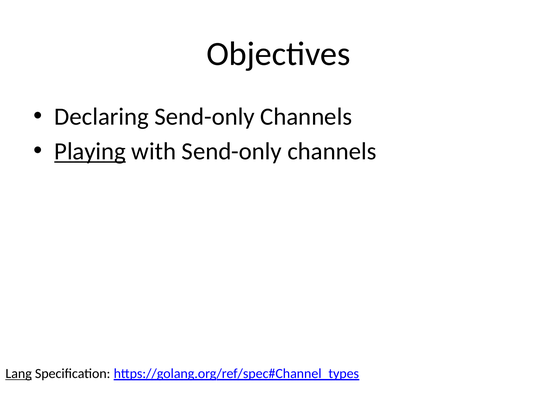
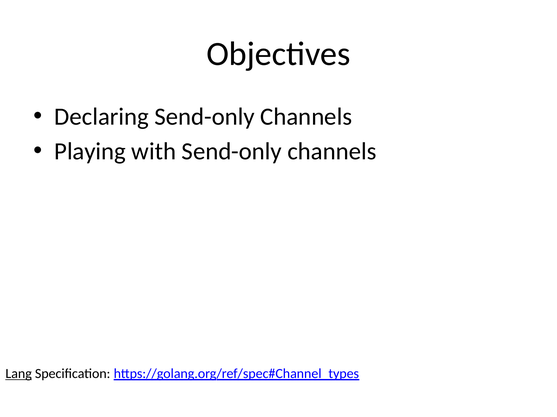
Playing underline: present -> none
